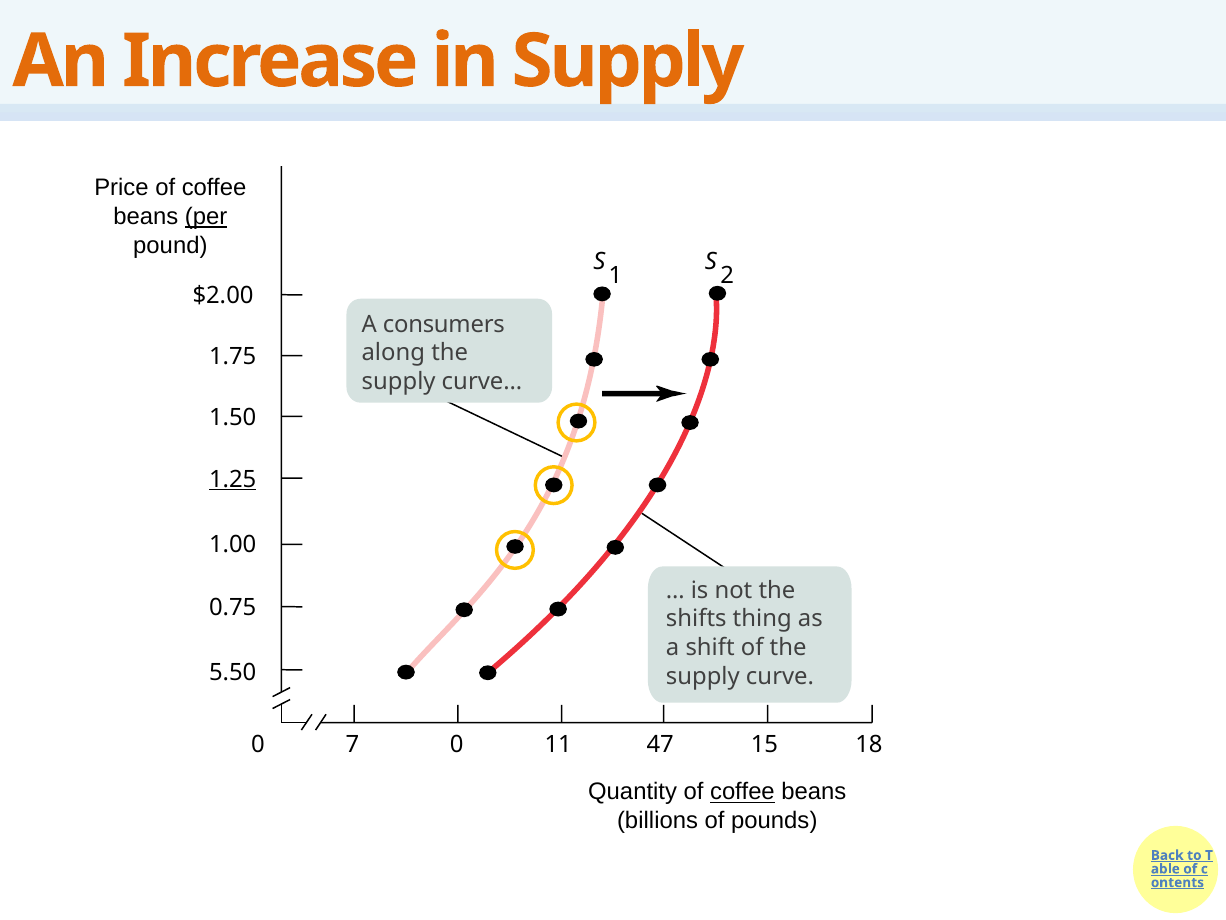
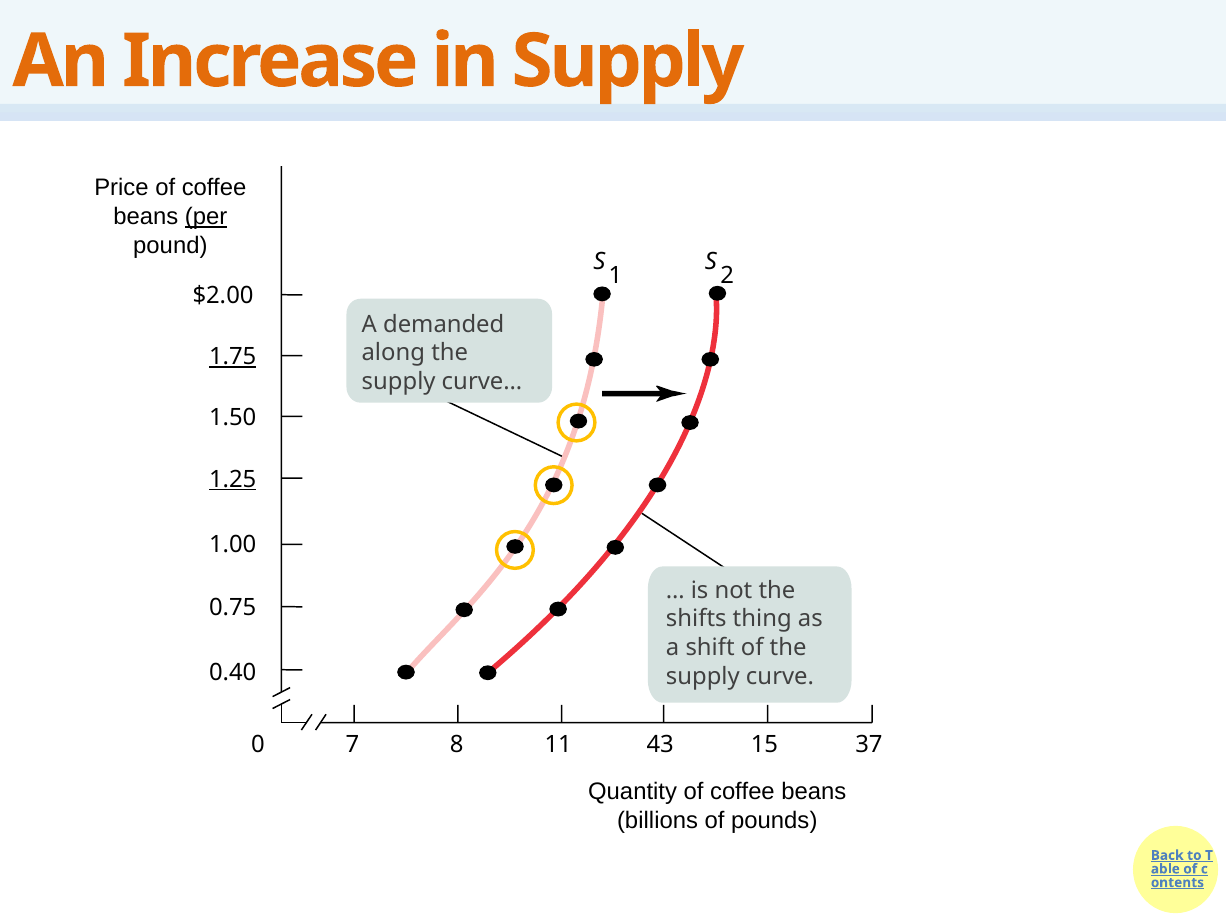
consumers: consumers -> demanded
1.75 underline: none -> present
5.50: 5.50 -> 0.40
0 0: 0 -> 8
47: 47 -> 43
18: 18 -> 37
coffee at (742, 792) underline: present -> none
